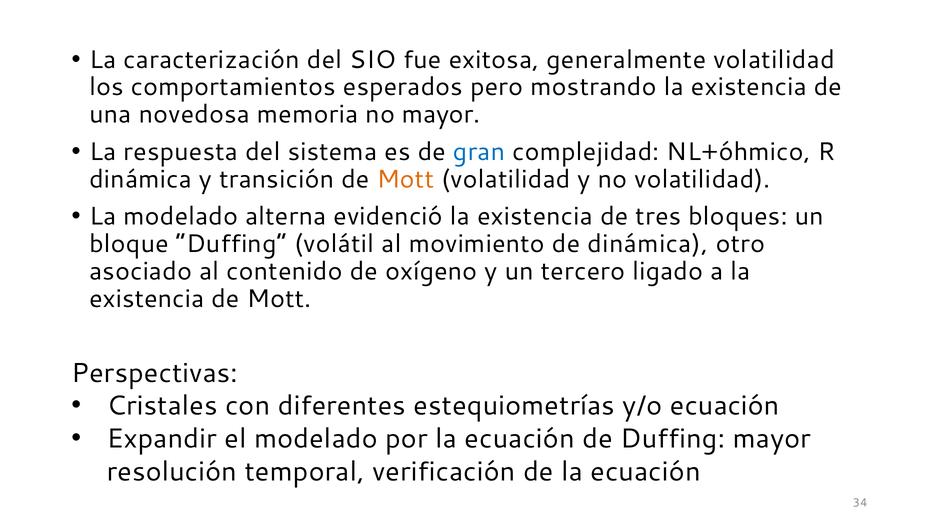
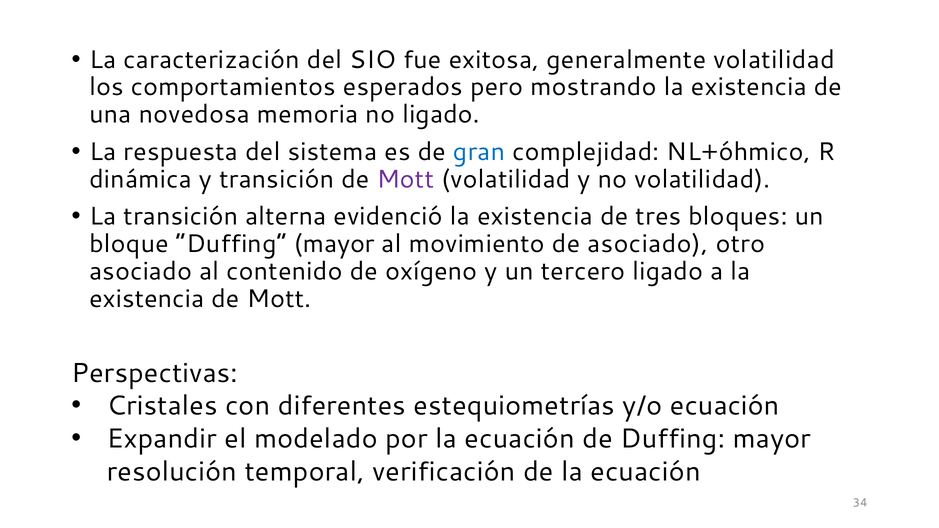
no mayor: mayor -> ligado
Mott at (405, 179) colour: orange -> purple
La modelado: modelado -> transición
bloque Duffing volátil: volátil -> mayor
de dinámica: dinámica -> asociado
